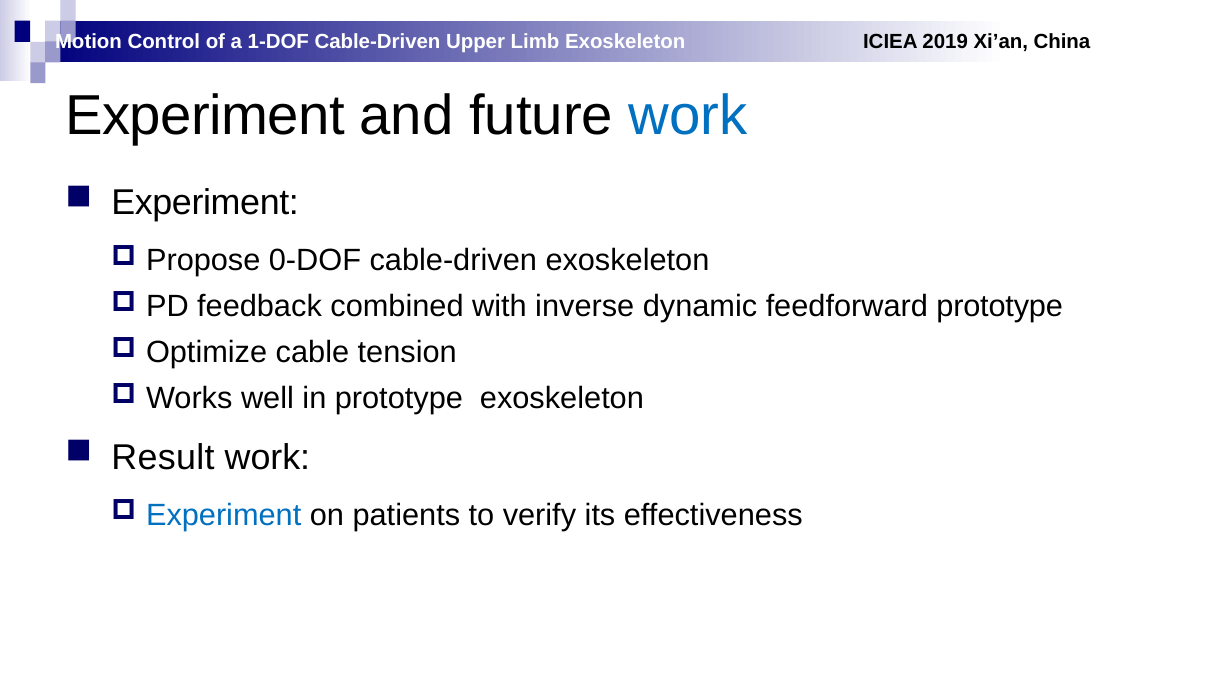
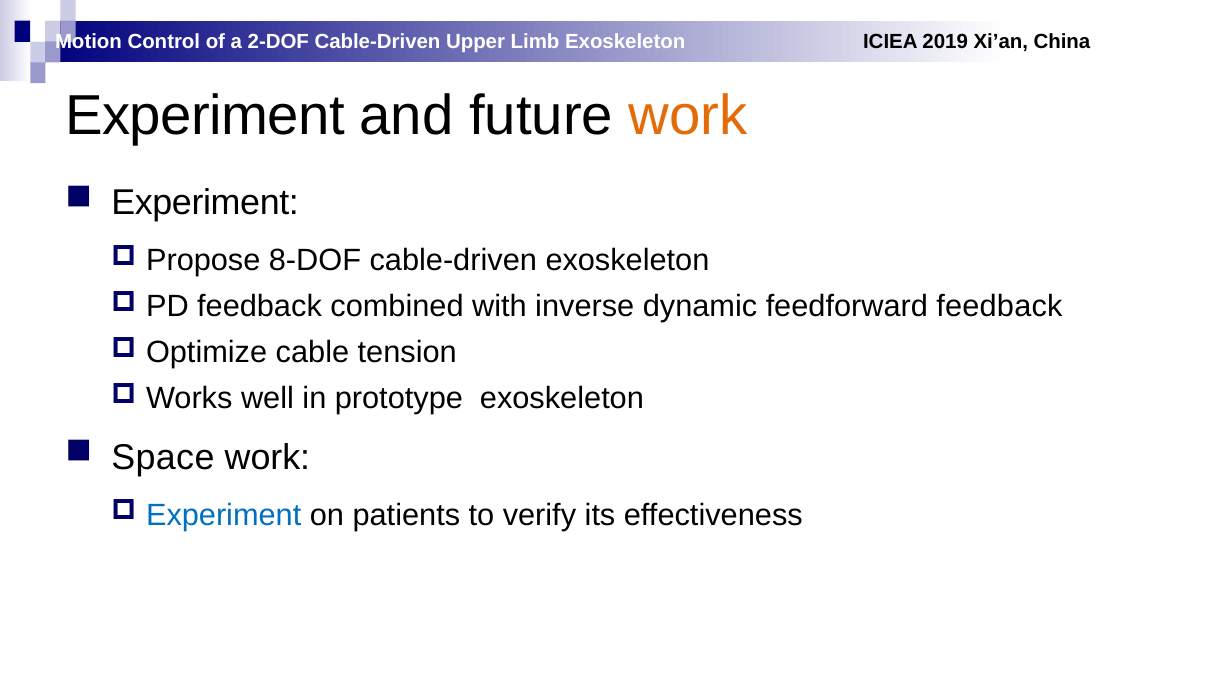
1-DOF: 1-DOF -> 2-DOF
work at (688, 116) colour: blue -> orange
0-DOF: 0-DOF -> 8-DOF
feedforward prototype: prototype -> feedback
Result: Result -> Space
